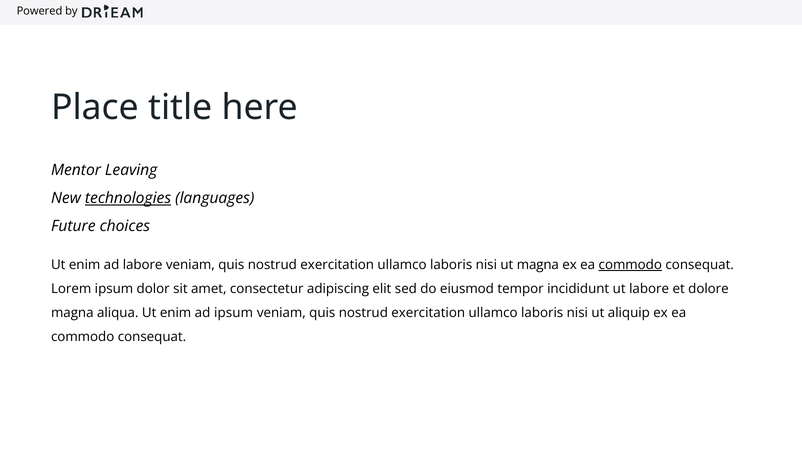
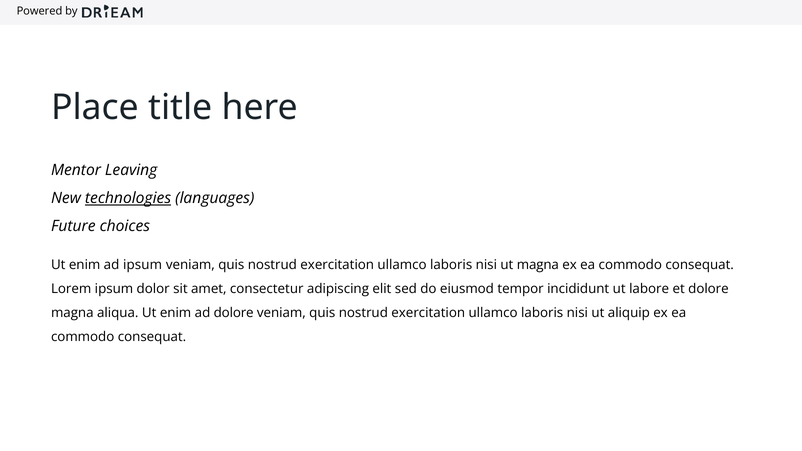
ad labore: labore -> ipsum
commodo at (630, 265) underline: present -> none
ad ipsum: ipsum -> dolore
